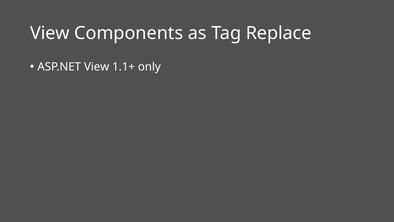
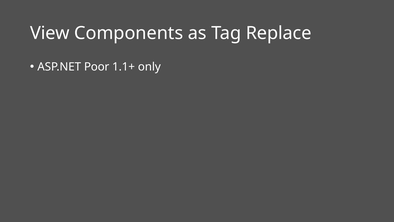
ASP.NET View: View -> Poor
